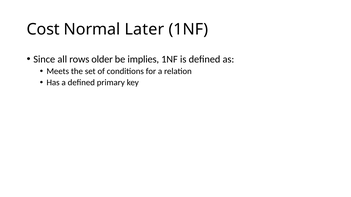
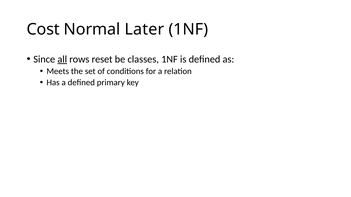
all underline: none -> present
older: older -> reset
implies: implies -> classes
